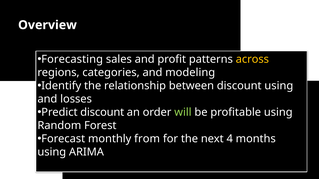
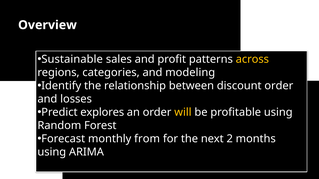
Forecasting: Forecasting -> Sustainable
discount using: using -> order
Predict discount: discount -> explores
will colour: light green -> yellow
4: 4 -> 2
